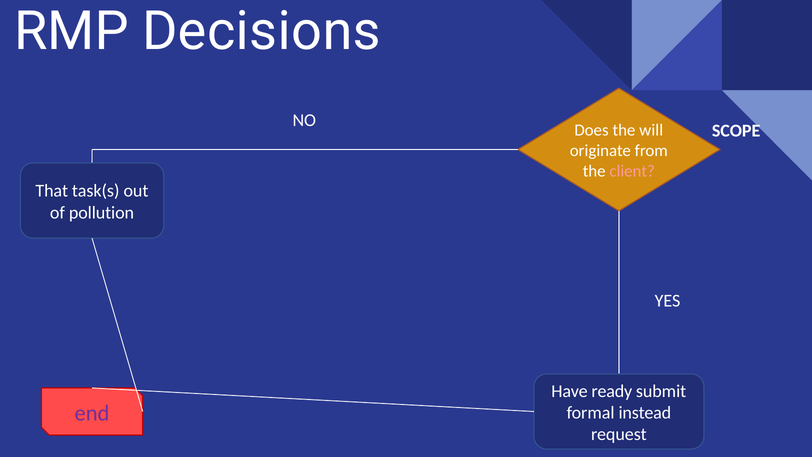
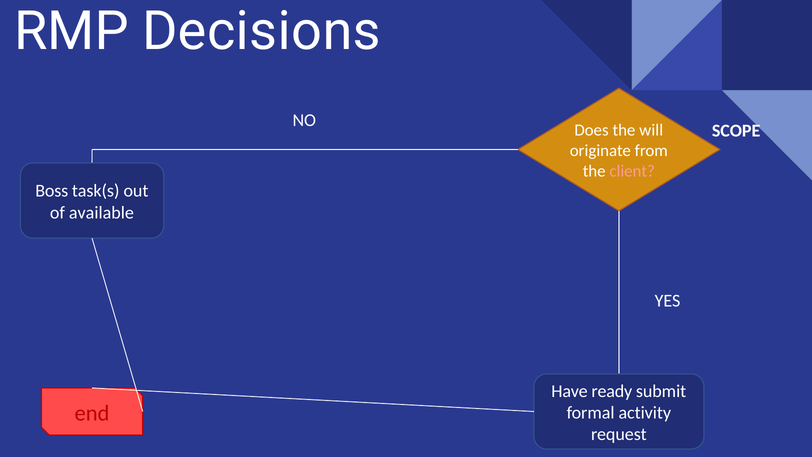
That: That -> Boss
pollution: pollution -> available
end colour: purple -> red
instead: instead -> activity
